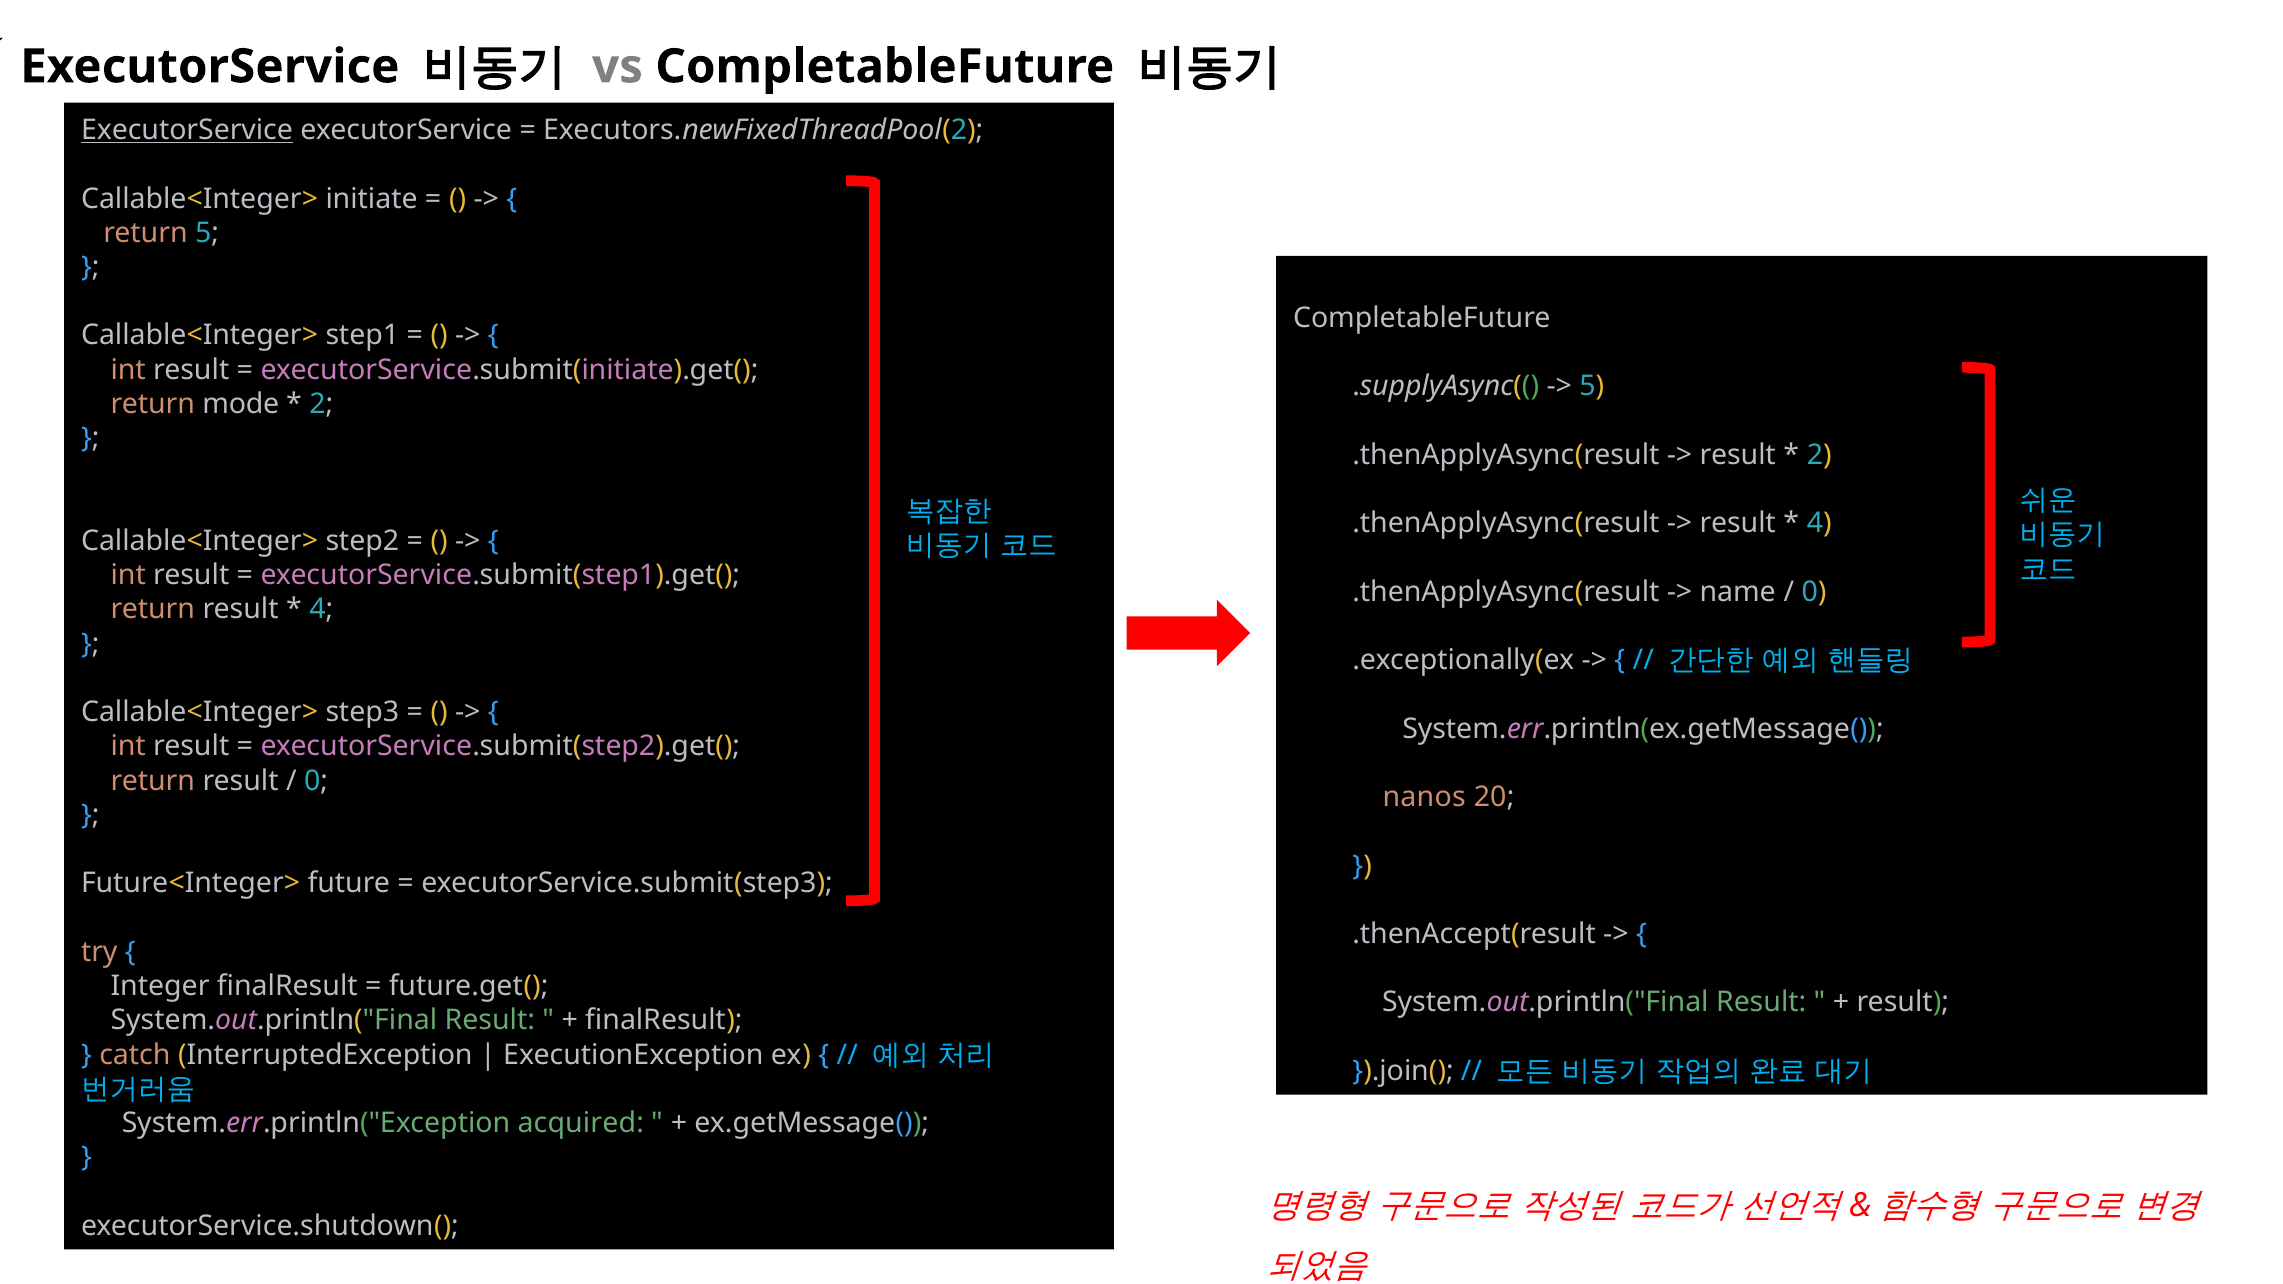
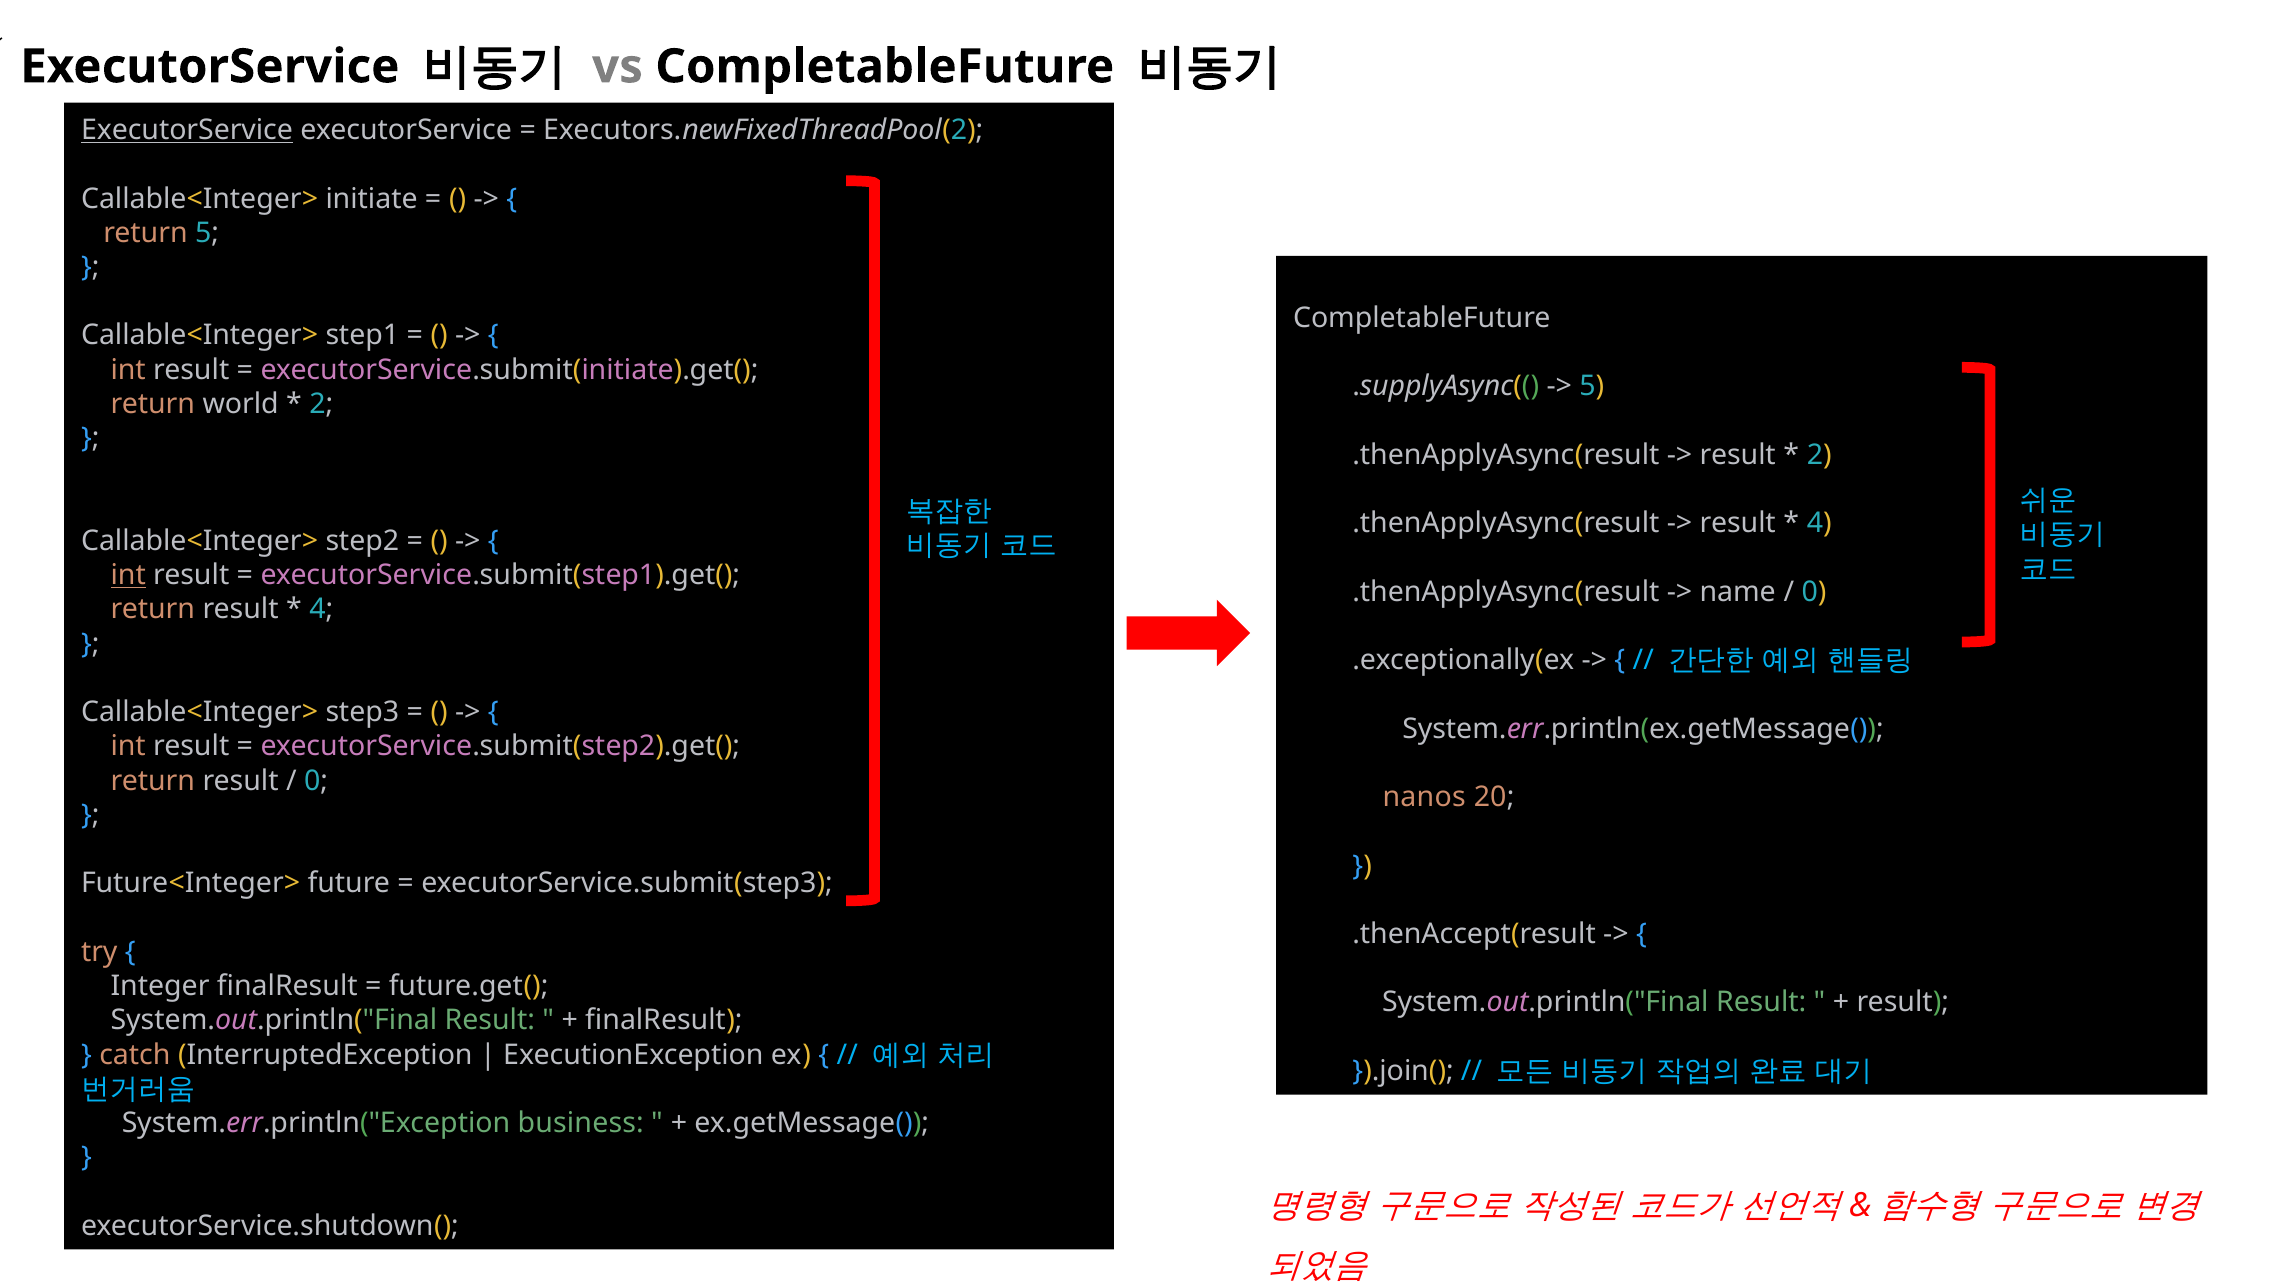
mode: mode -> world
int at (128, 575) underline: none -> present
acquired: acquired -> business
